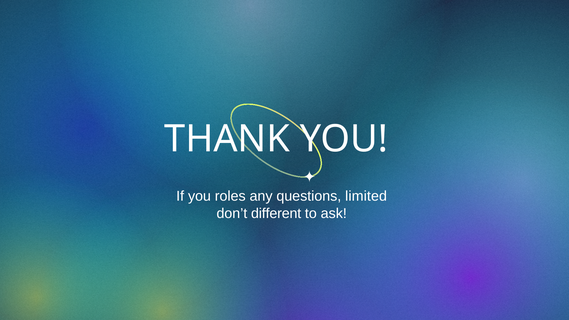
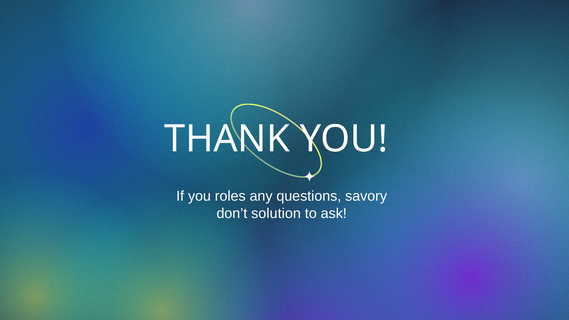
limited: limited -> savory
different: different -> solution
